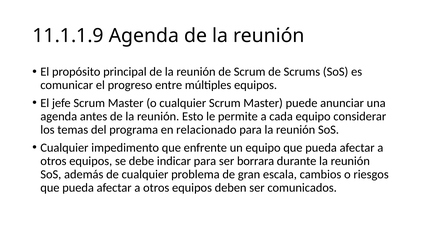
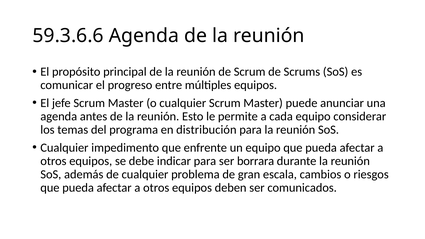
11.1.1.9: 11.1.1.9 -> 59.3.6.6
relacionado: relacionado -> distribución
